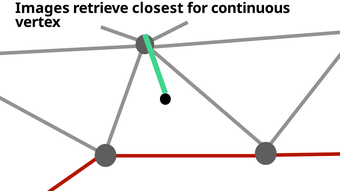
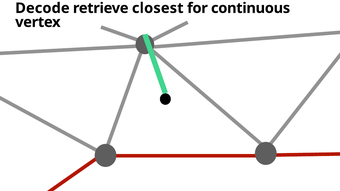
Images: Images -> Decode
